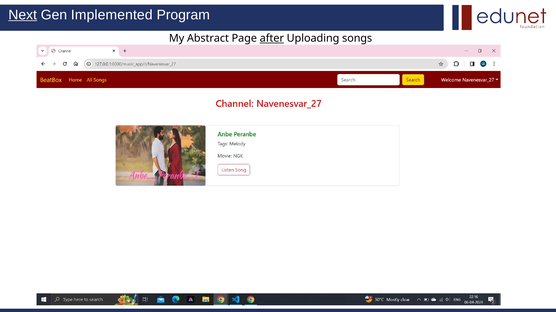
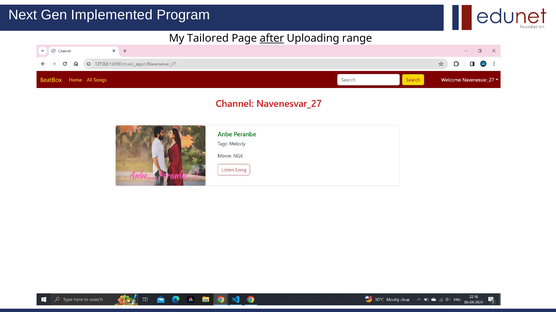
Next underline: present -> none
Abstract: Abstract -> Tailored
songs: songs -> range
